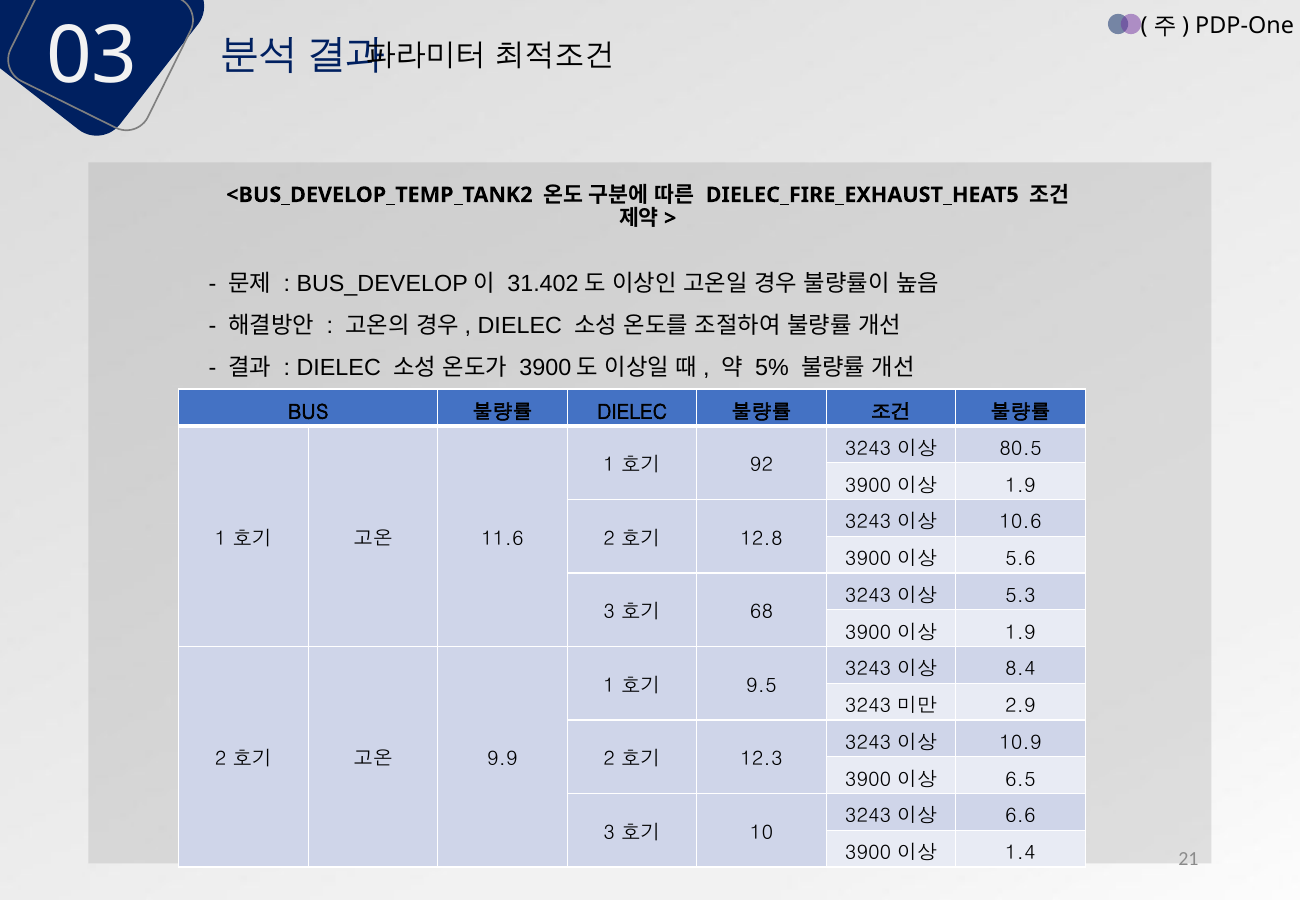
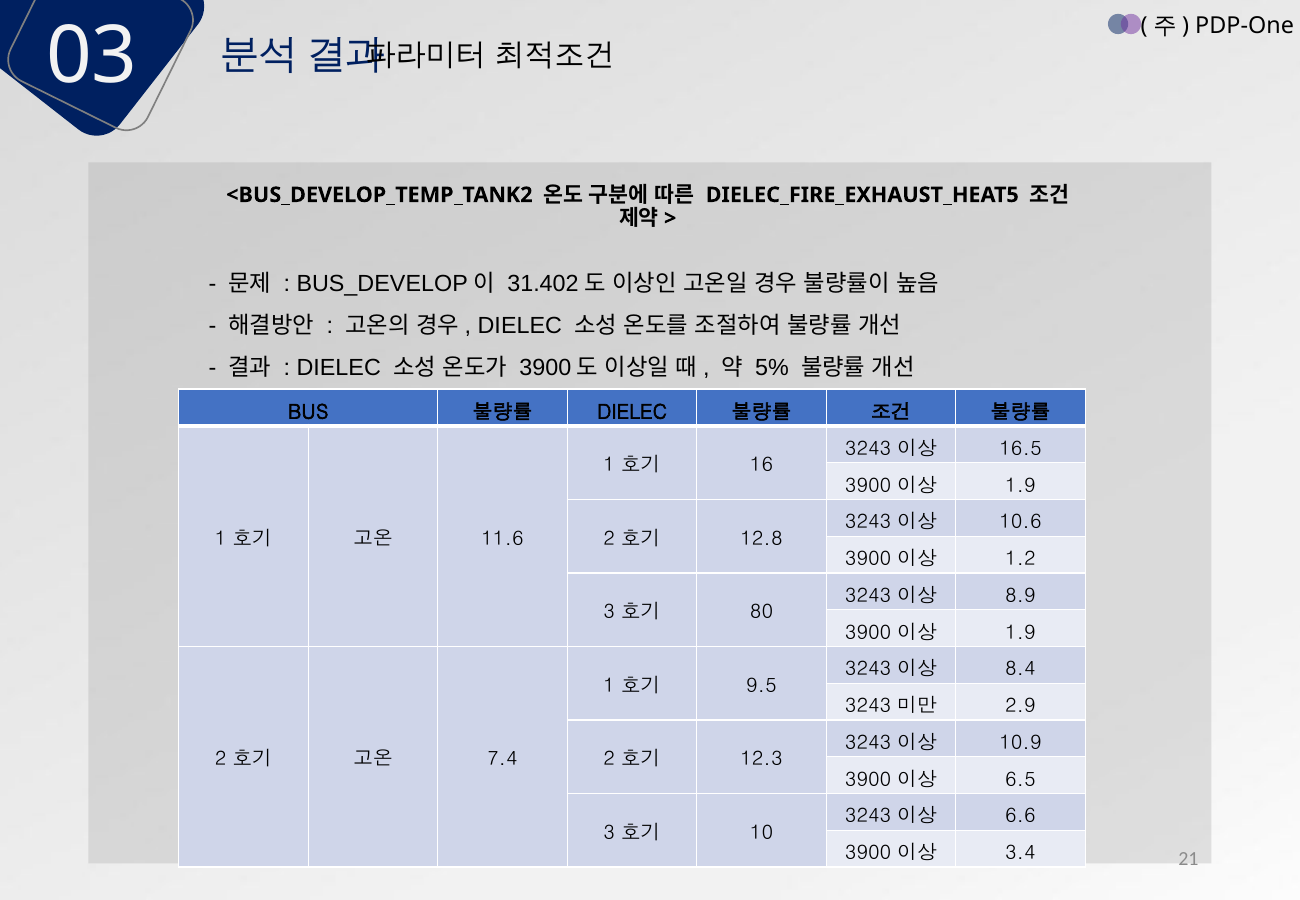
80.5: 80.5 -> 16.5
92: 92 -> 16
5.6: 5.6 -> 1.2
5.3: 5.3 -> 8.9
68: 68 -> 80
9.9: 9.9 -> 7.4
1.4: 1.4 -> 3.4
